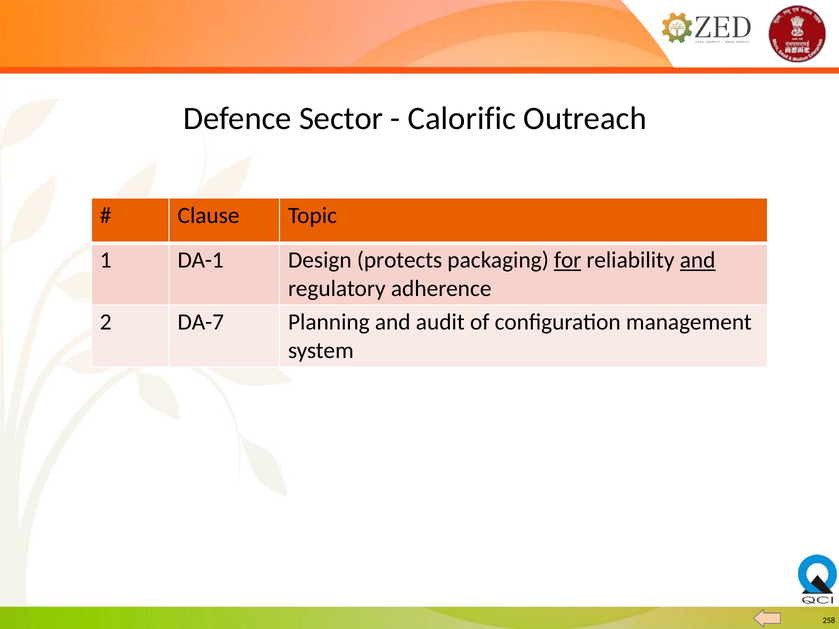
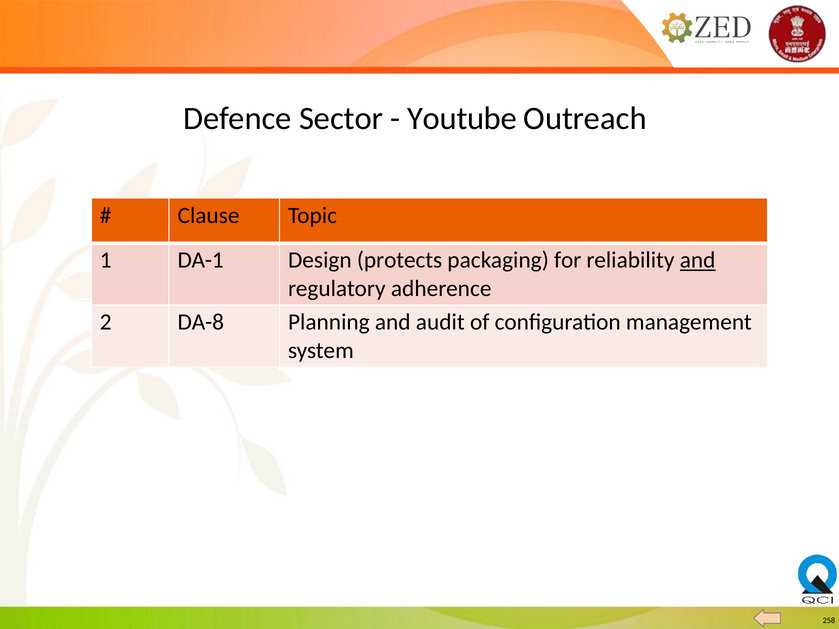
Calorific: Calorific -> Youtube
for underline: present -> none
DA-7: DA-7 -> DA-8
